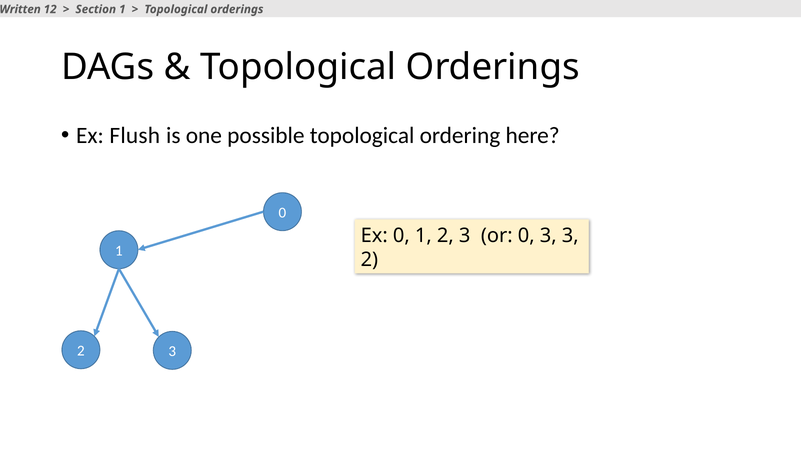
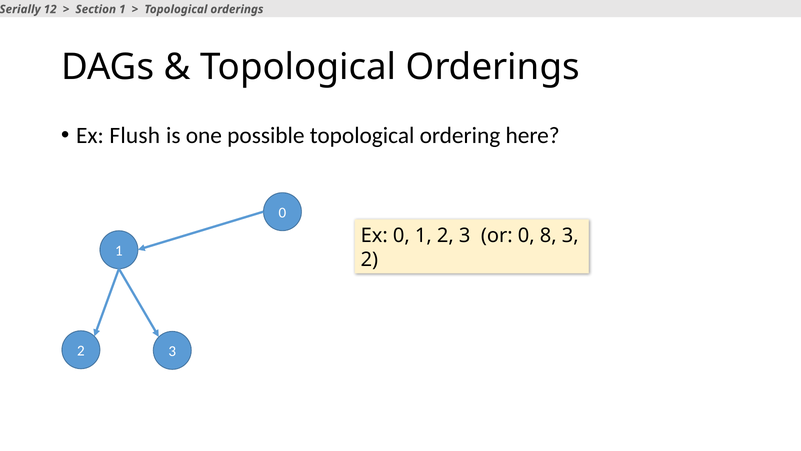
Written: Written -> Serially
0 3: 3 -> 8
